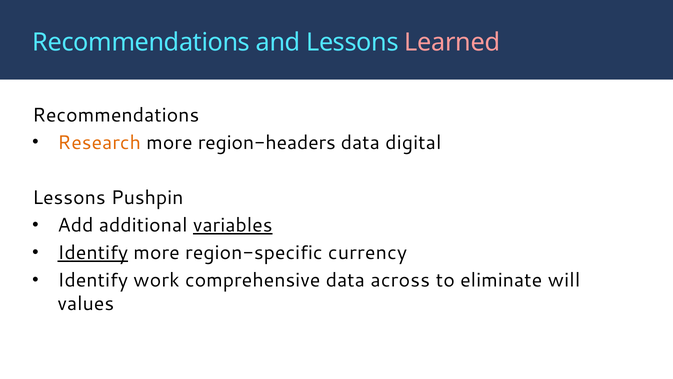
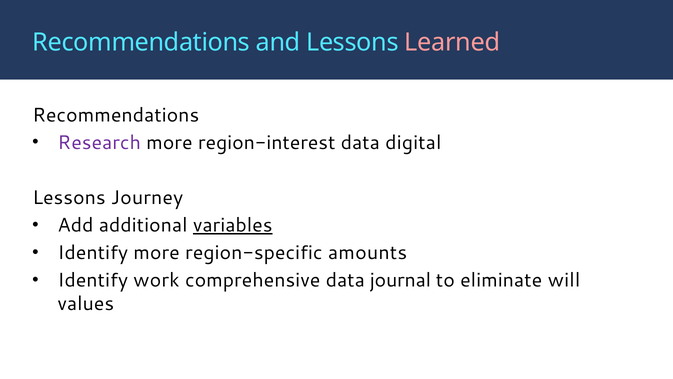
Research colour: orange -> purple
region-headers: region-headers -> region-interest
Pushpin: Pushpin -> Journey
Identify at (93, 252) underline: present -> none
currency: currency -> amounts
across: across -> journal
